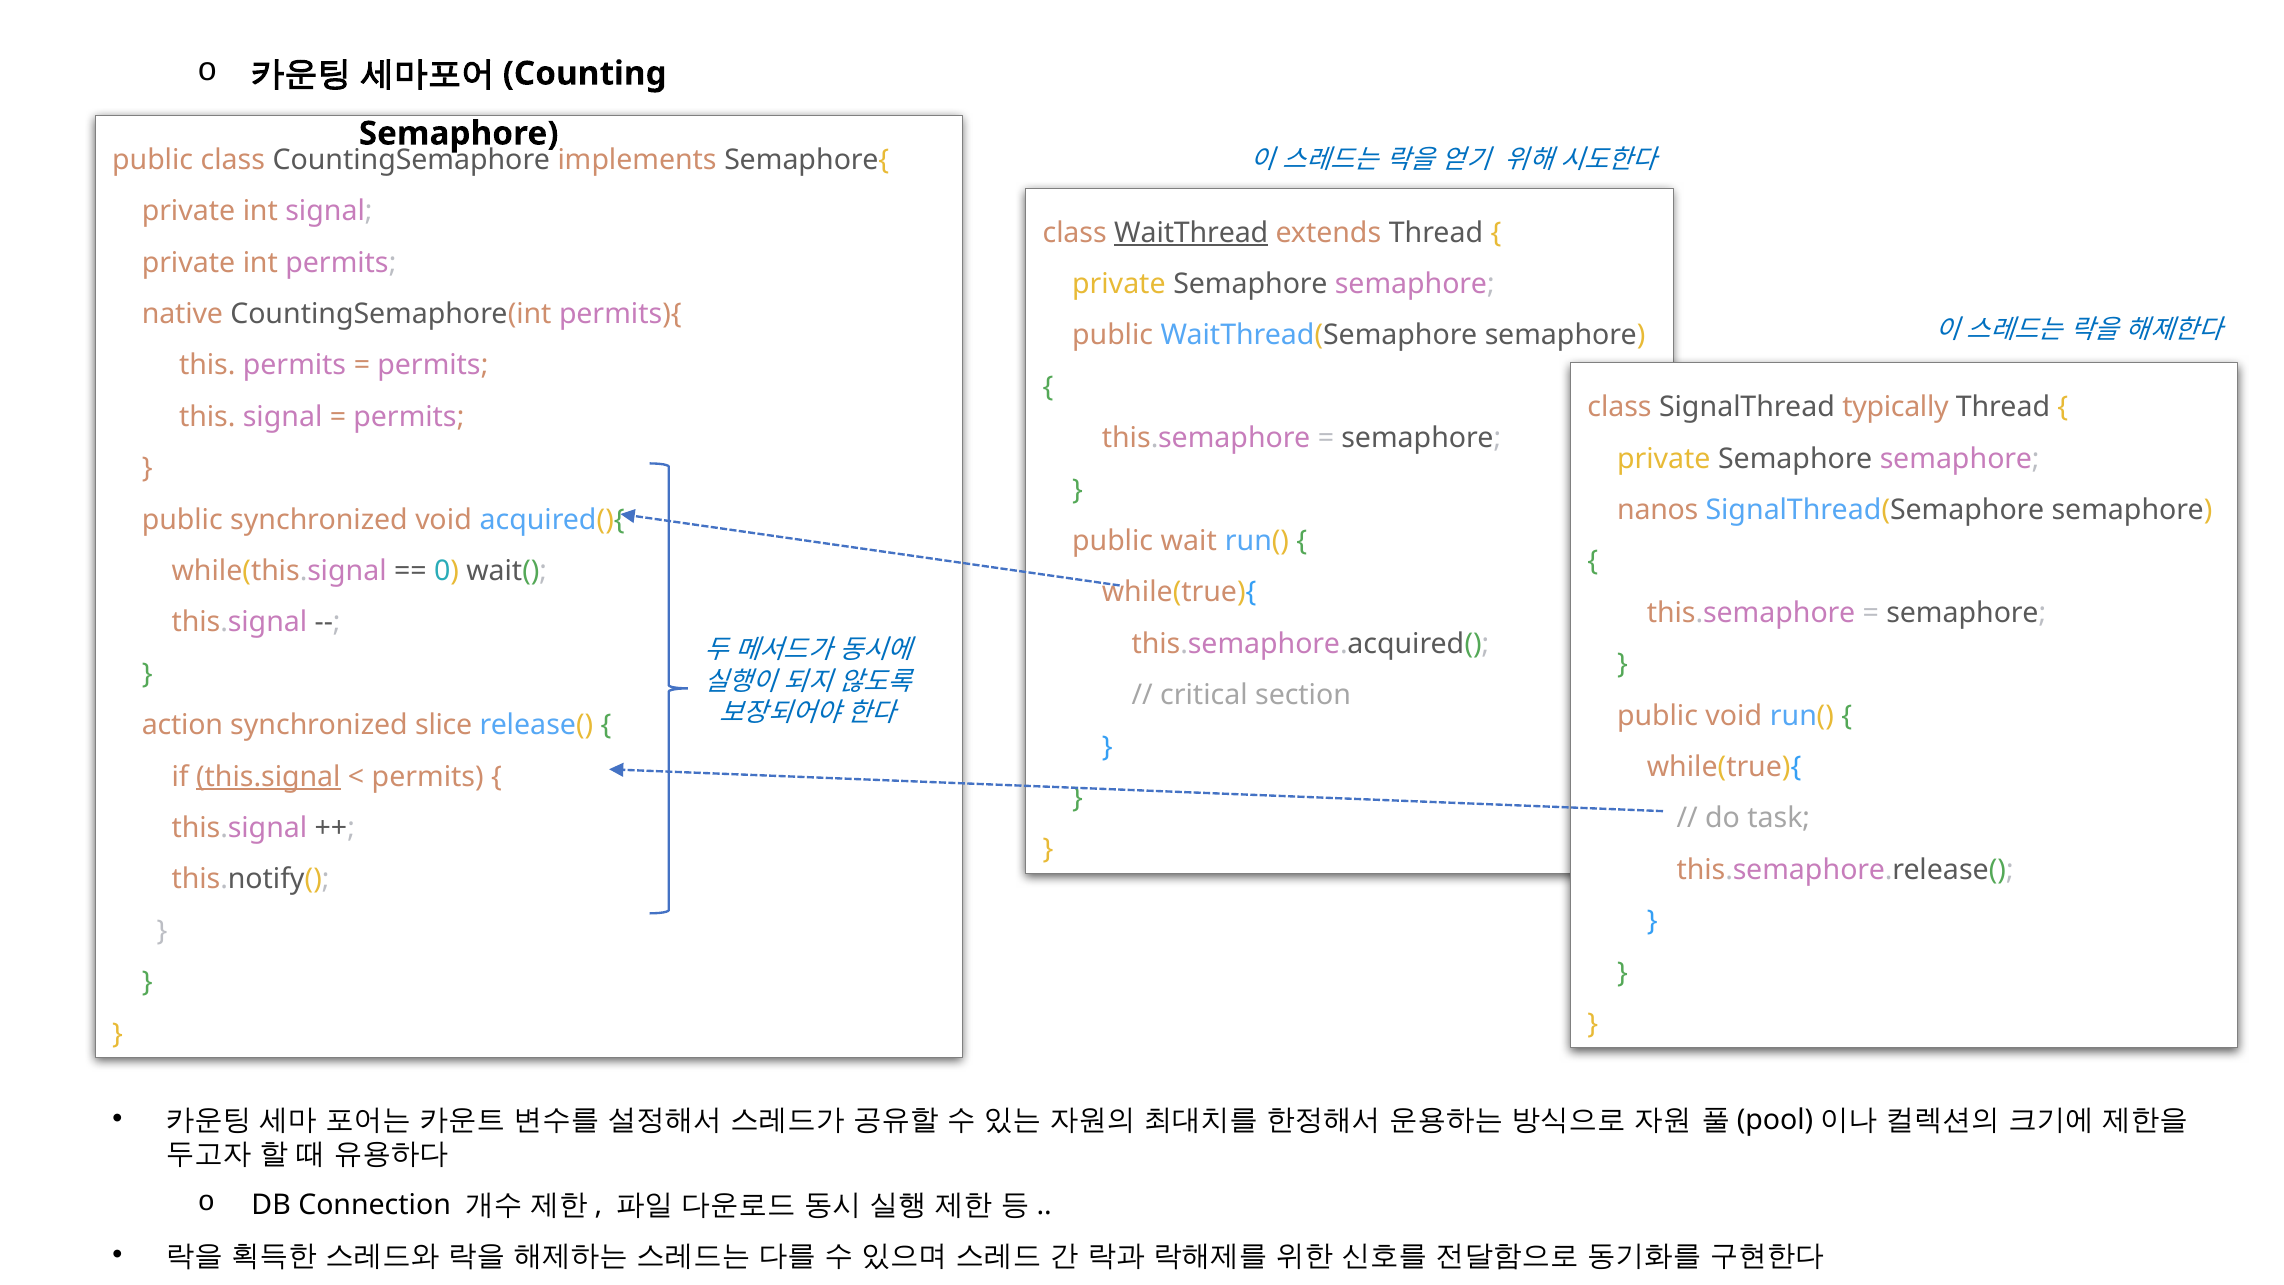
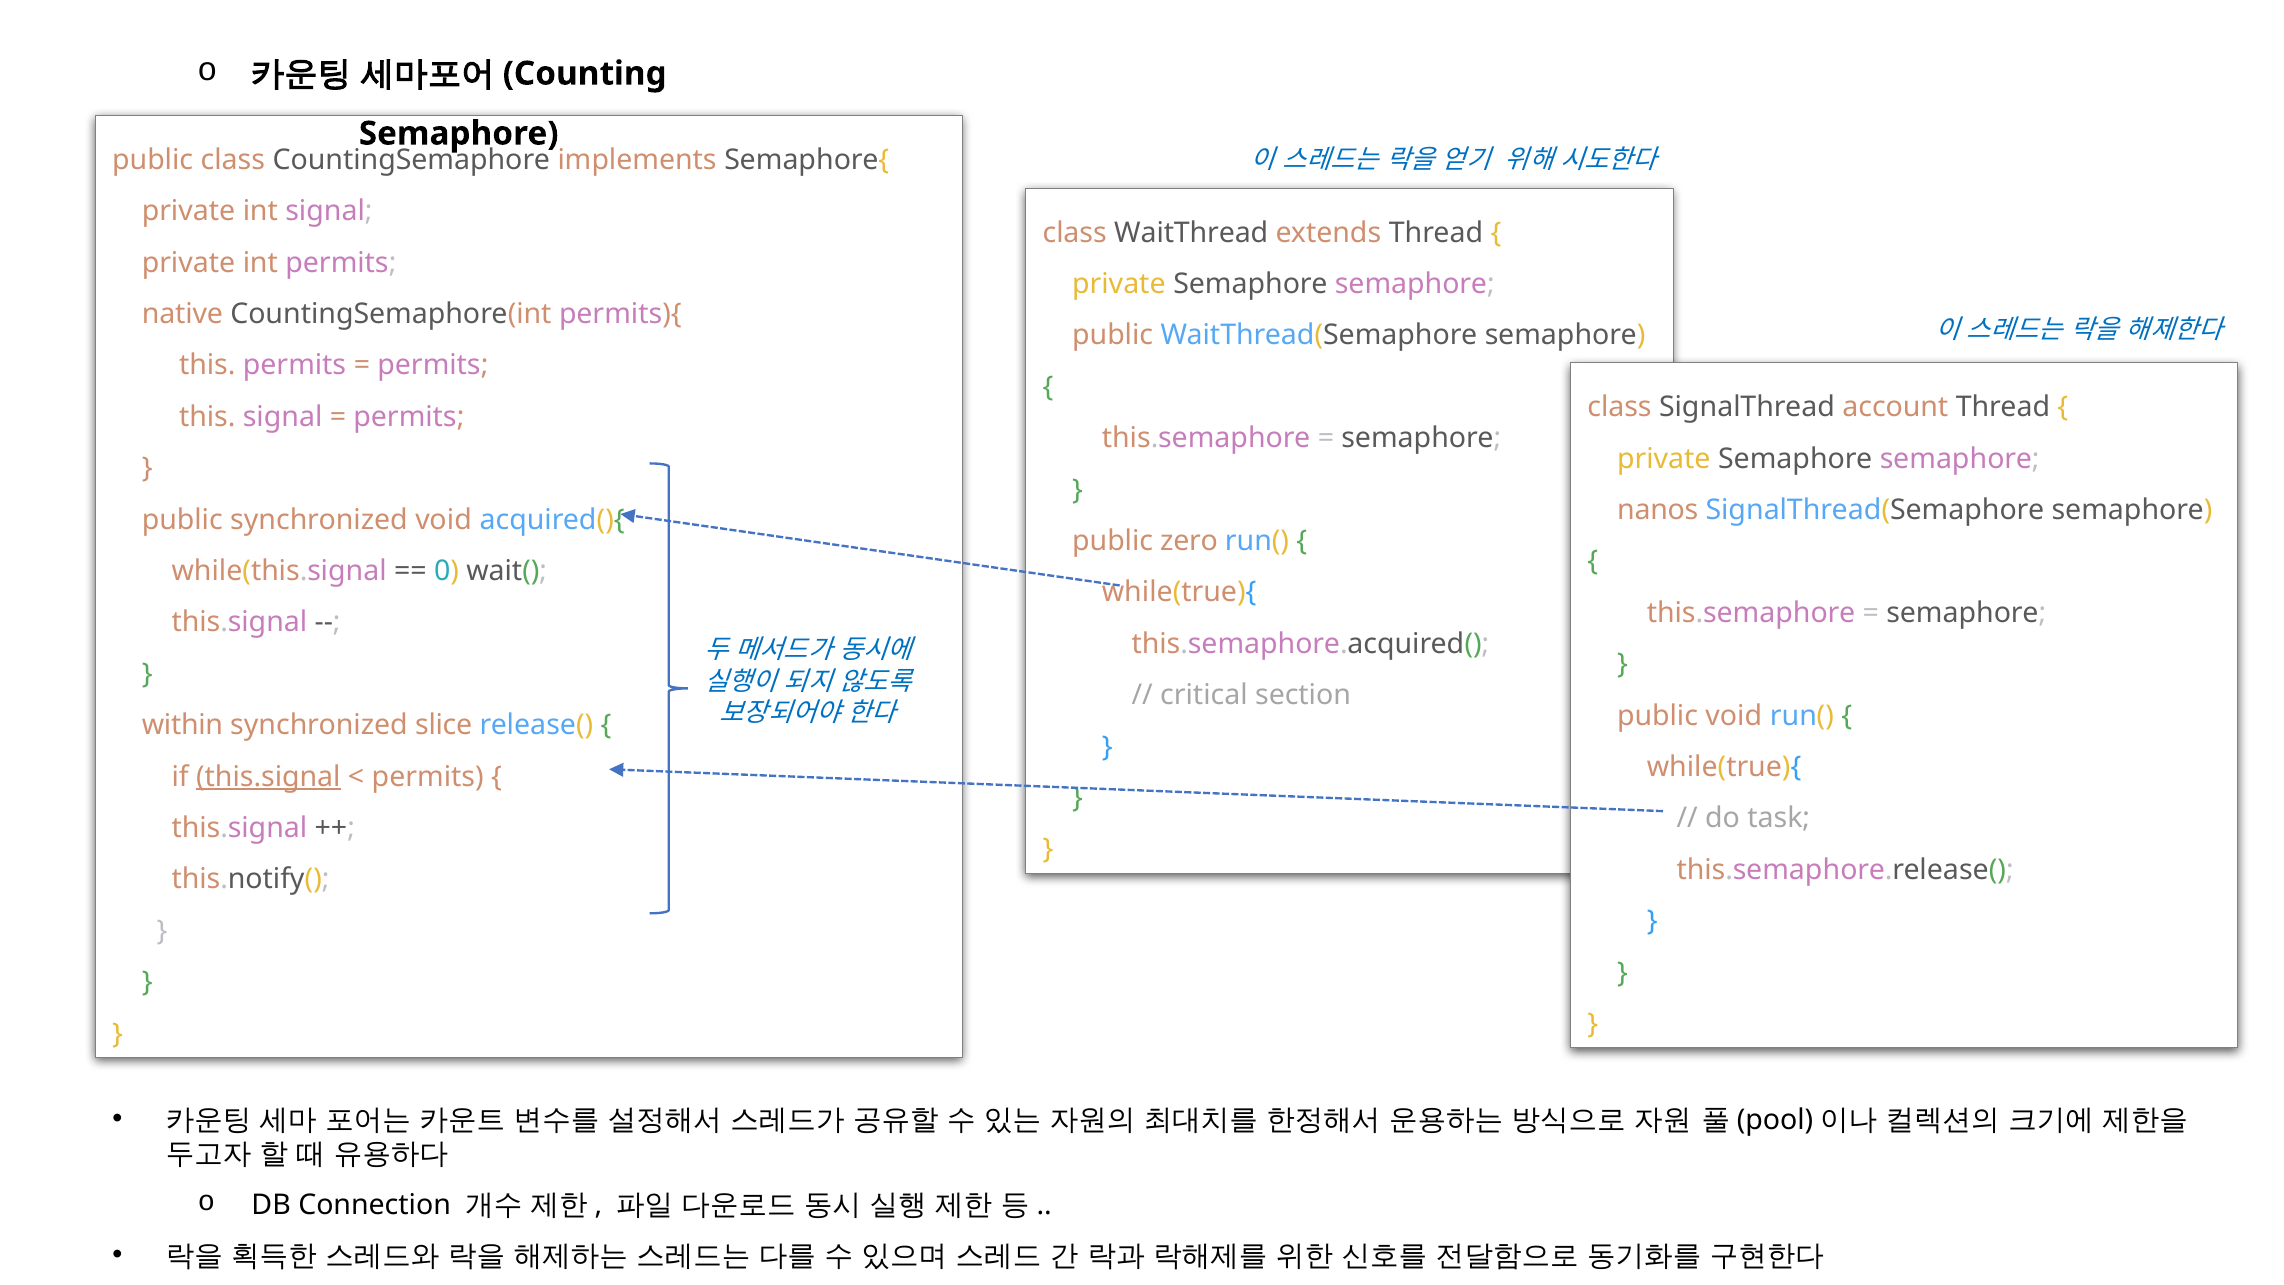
WaitThread underline: present -> none
typically: typically -> account
wait: wait -> zero
action: action -> within
